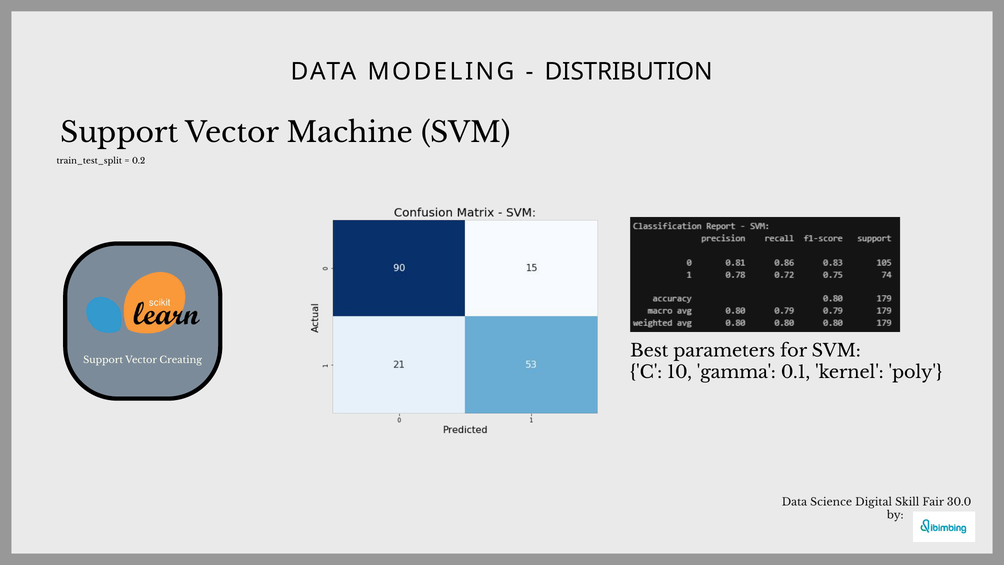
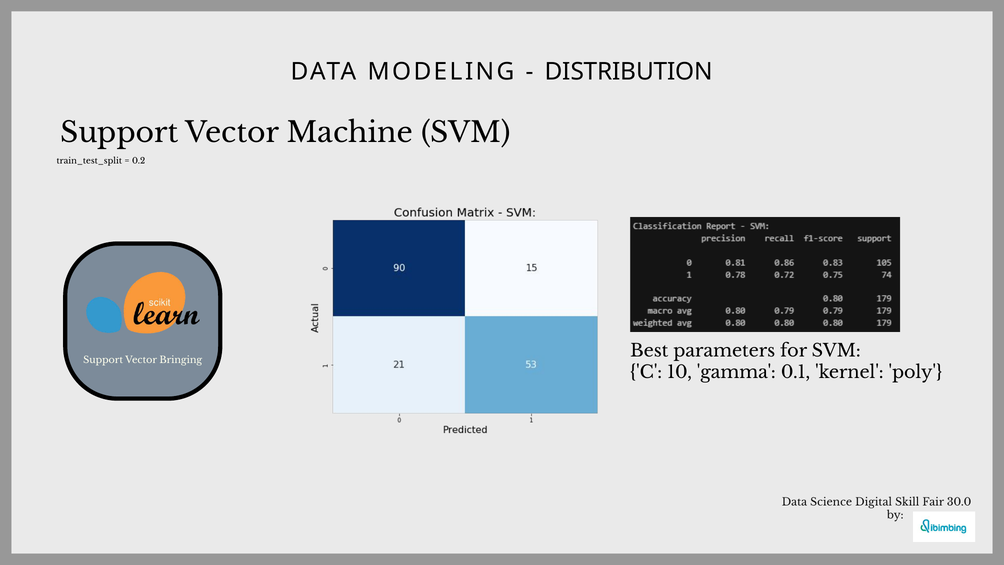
Creating: Creating -> Bringing
